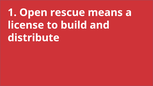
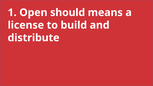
rescue: rescue -> should
